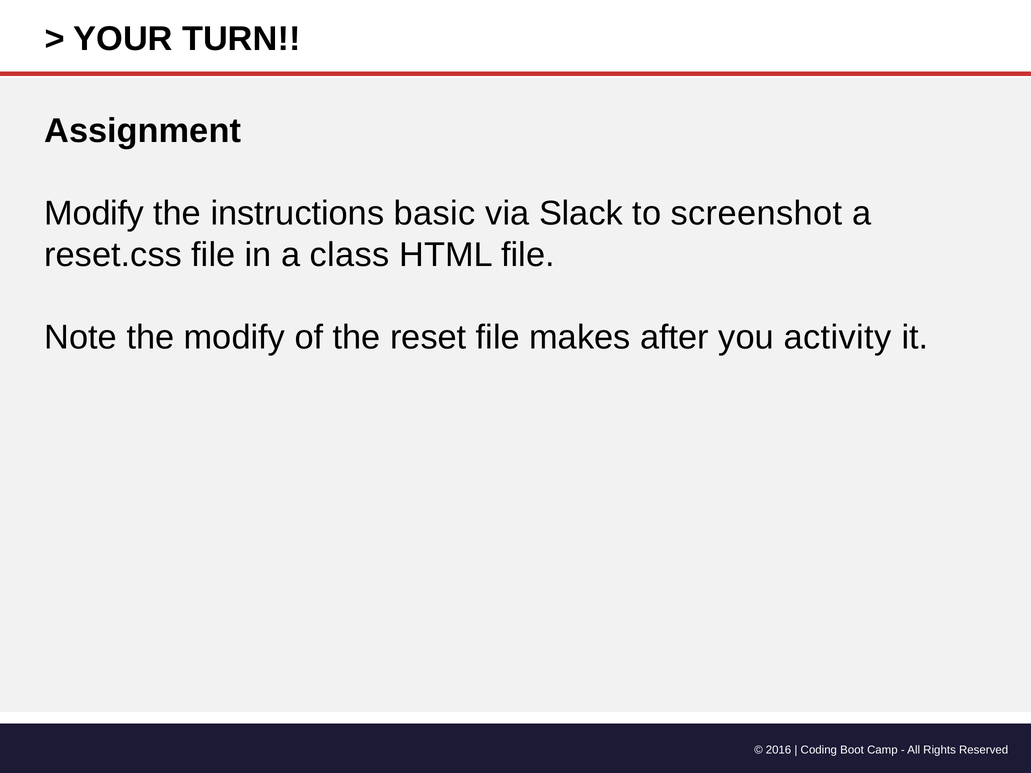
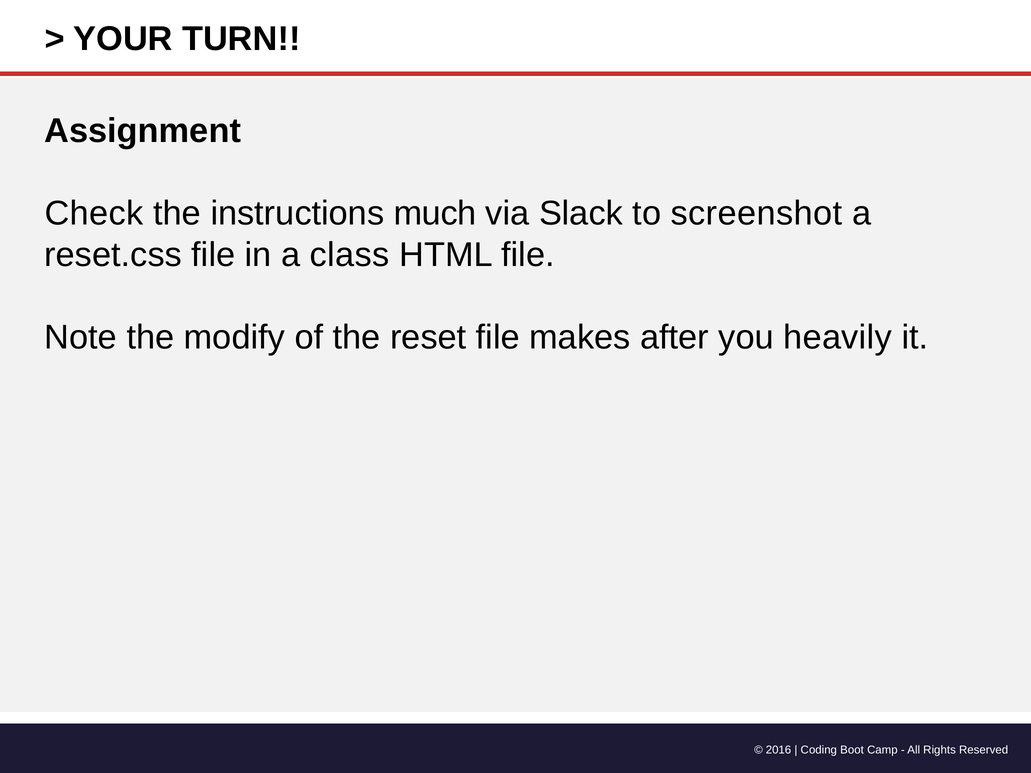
Modify at (94, 214): Modify -> Check
basic: basic -> much
activity: activity -> heavily
